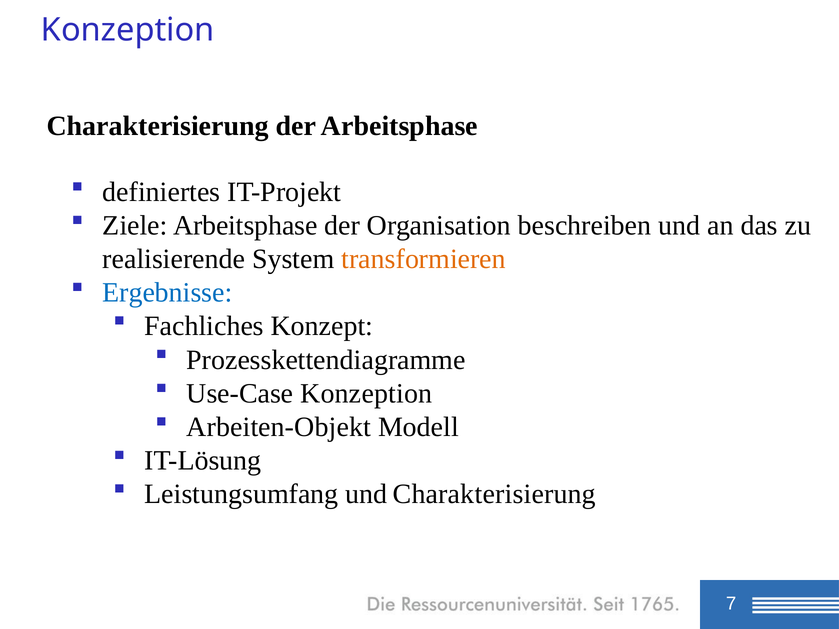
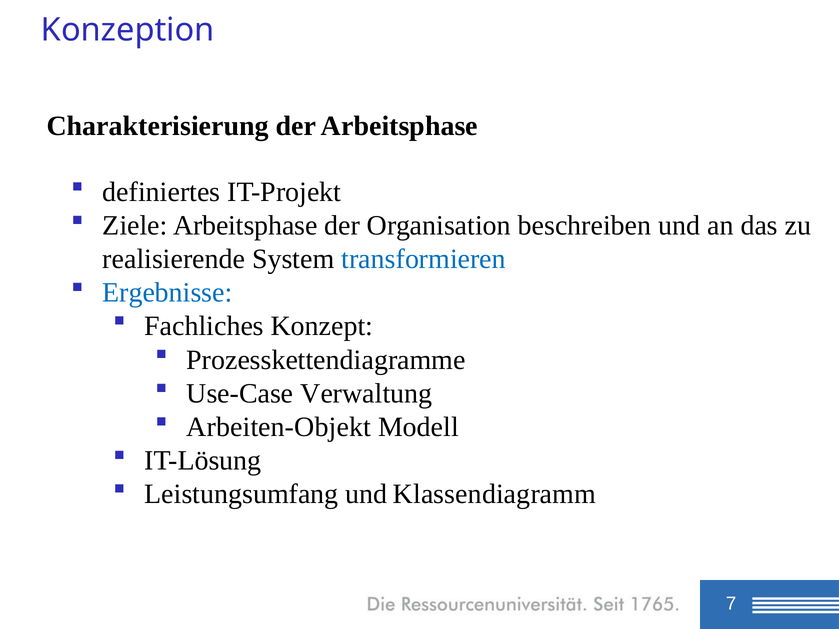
transformieren colour: orange -> blue
Use-Case Konzeption: Konzeption -> Verwaltung
und Charakterisierung: Charakterisierung -> Klassendiagramm
